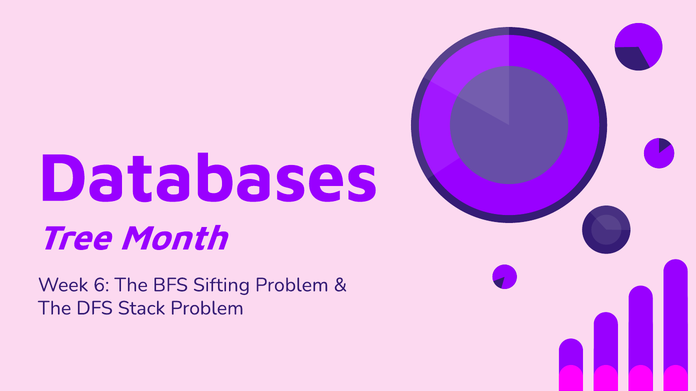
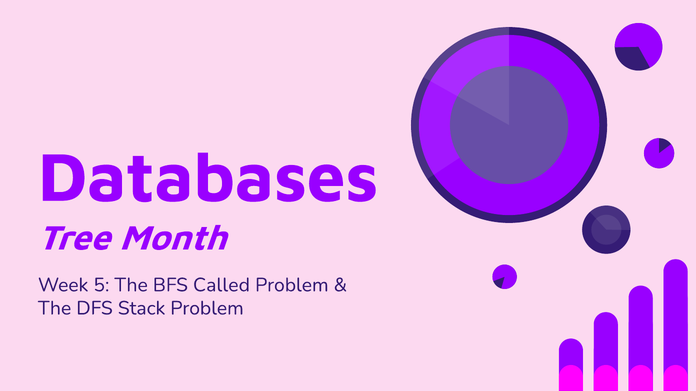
6: 6 -> 5
Sifting: Sifting -> Called
